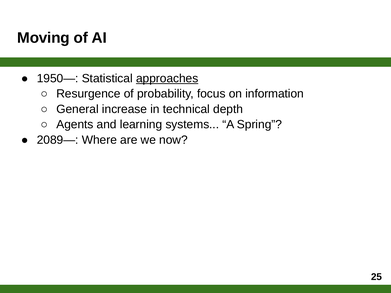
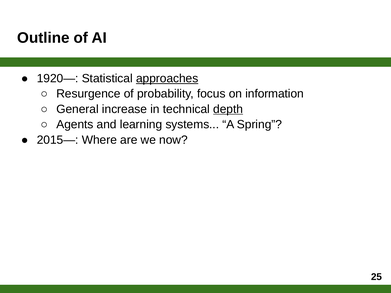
Moving: Moving -> Outline
1950—: 1950— -> 1920—
depth underline: none -> present
2089—: 2089— -> 2015—
